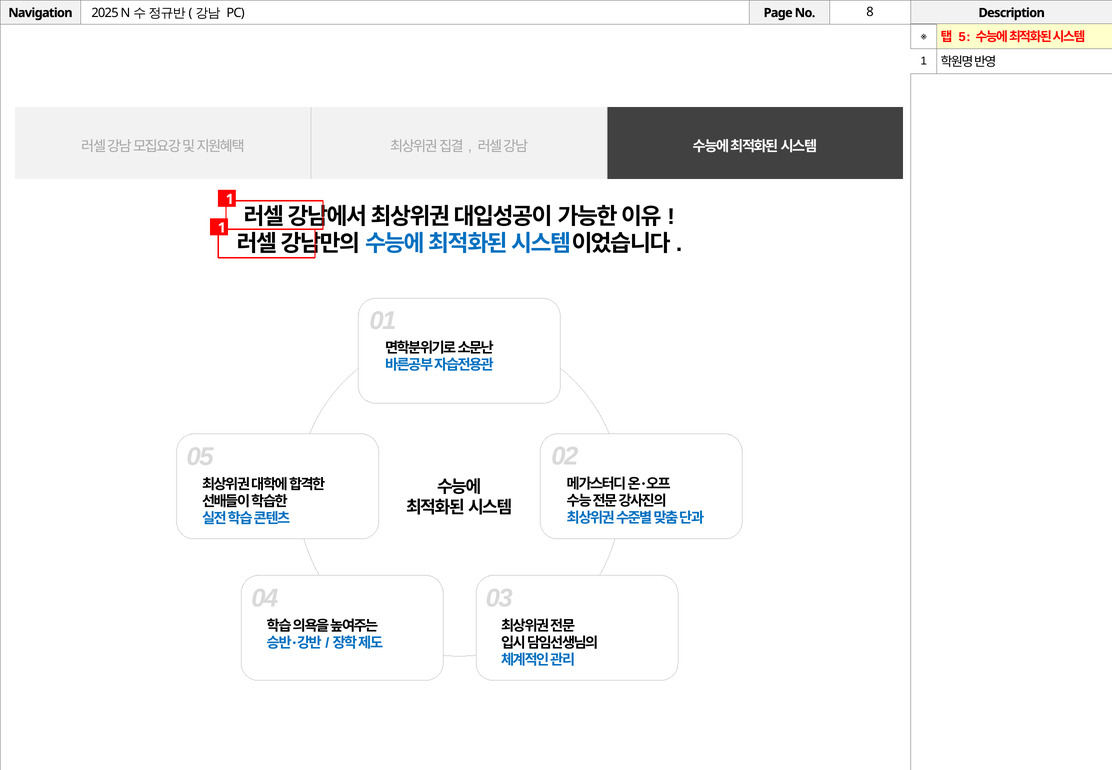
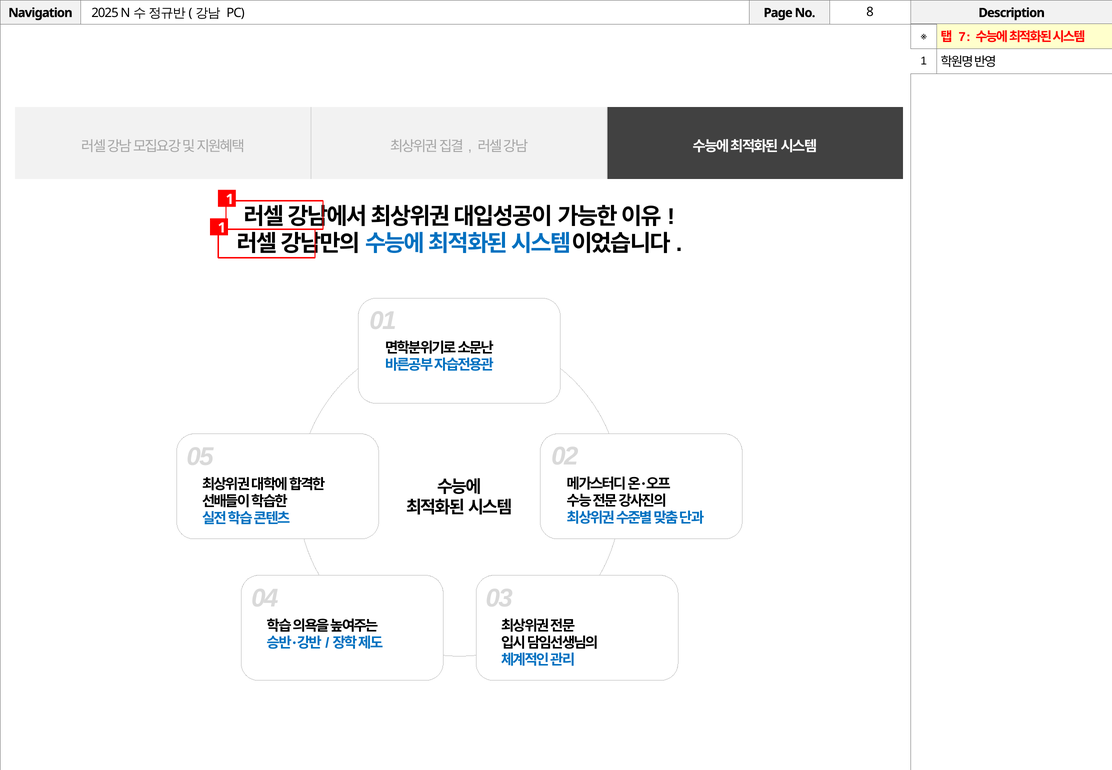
5: 5 -> 7
